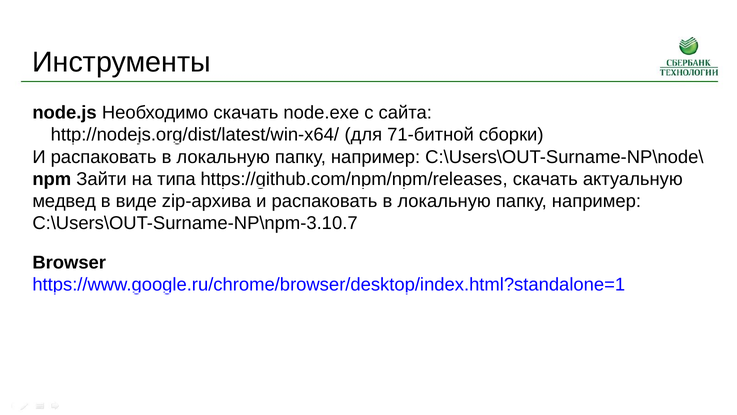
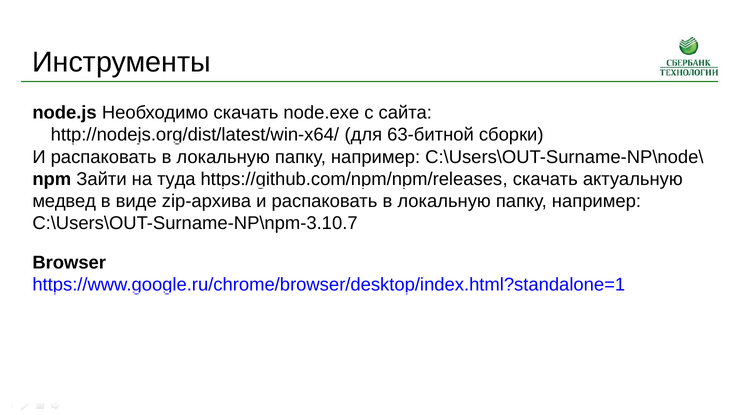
71-битной: 71-битной -> 63-битной
типа: типа -> туда
